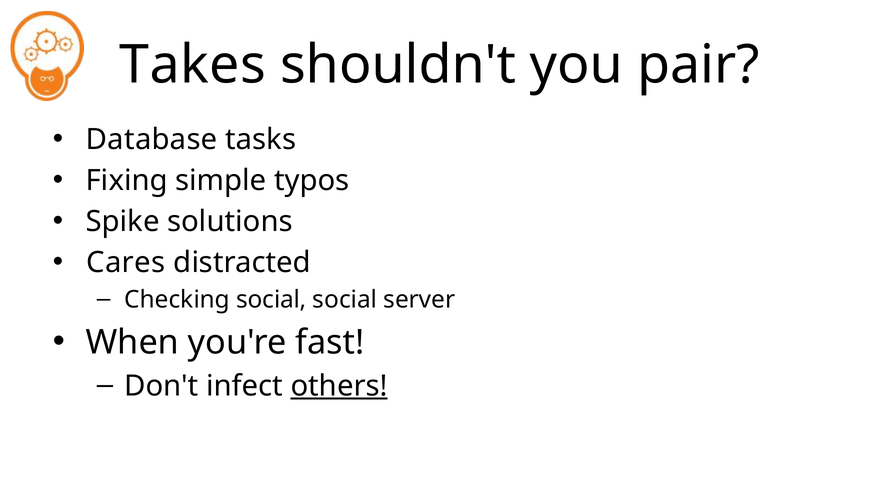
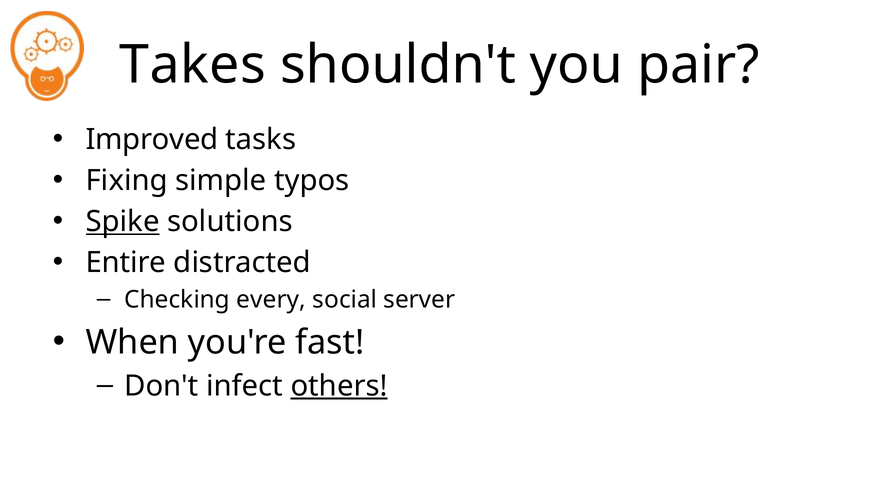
Database: Database -> Improved
Spike underline: none -> present
Cares: Cares -> Entire
Checking social: social -> every
